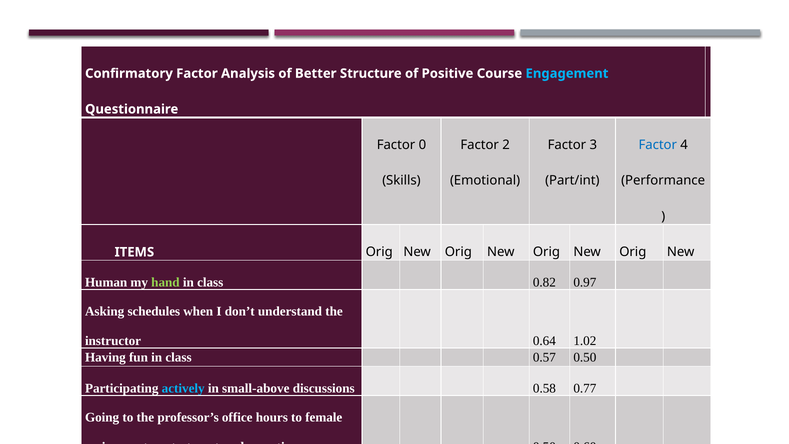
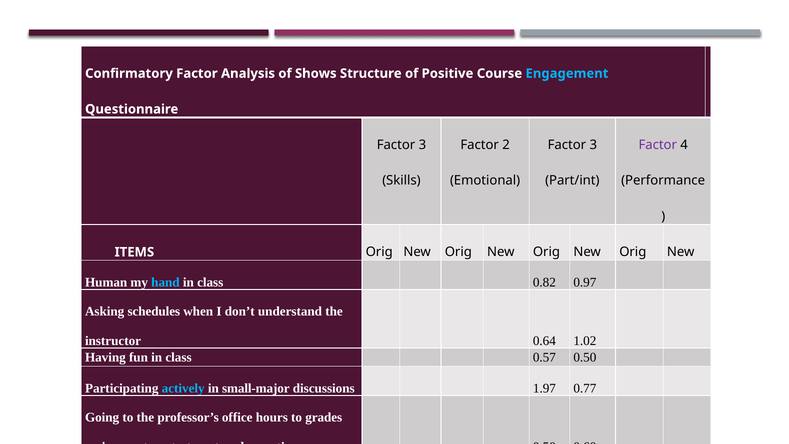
Better: Better -> Shows
0 at (422, 145): 0 -> 3
Factor at (658, 145) colour: blue -> purple
hand colour: light green -> light blue
small-above: small-above -> small-major
0.58: 0.58 -> 1.97
female: female -> grades
